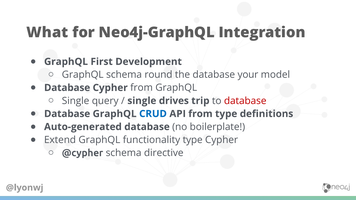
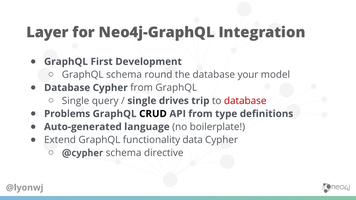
What: What -> Layer
Database at (67, 114): Database -> Problems
CRUD colour: blue -> black
Auto-generated database: database -> language
functionality type: type -> data
